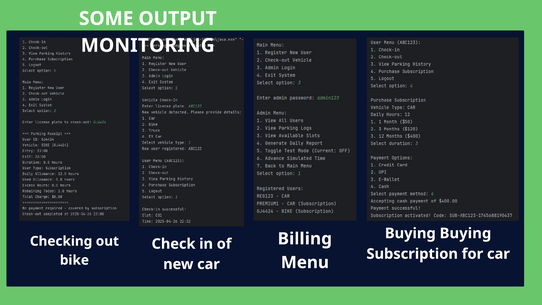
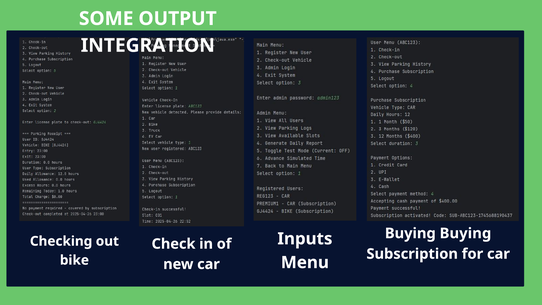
MONITORING: MONITORING -> INTEGRATION
Billing: Billing -> Inputs
